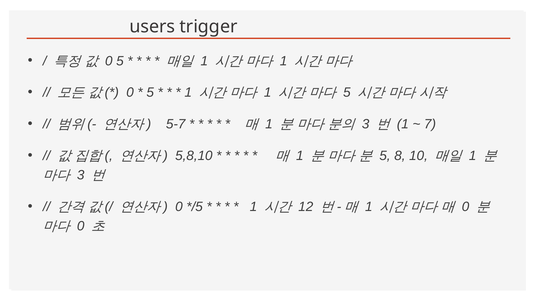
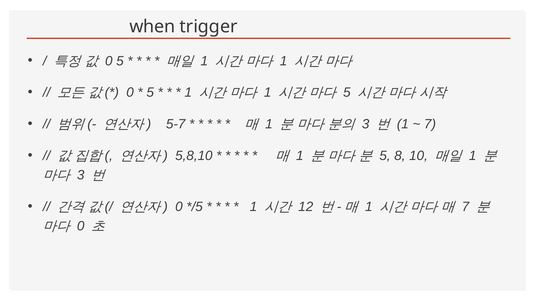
users: users -> when
0 at (466, 207): 0 -> 7
